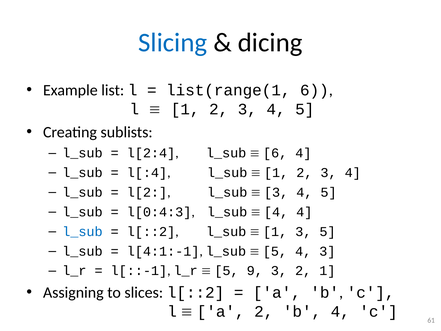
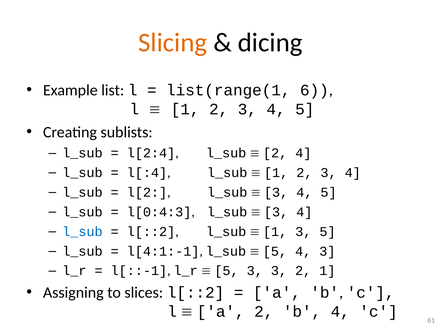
Slicing colour: blue -> orange
6 at (275, 153): 6 -> 2
4 at (276, 212): 4 -> 3
5 9: 9 -> 3
